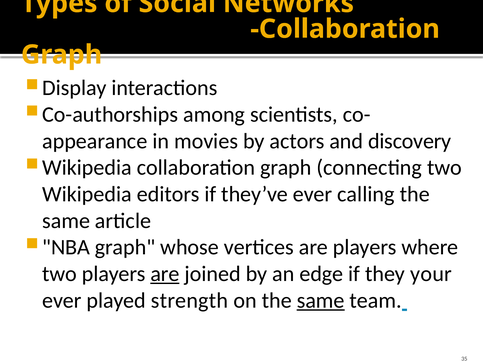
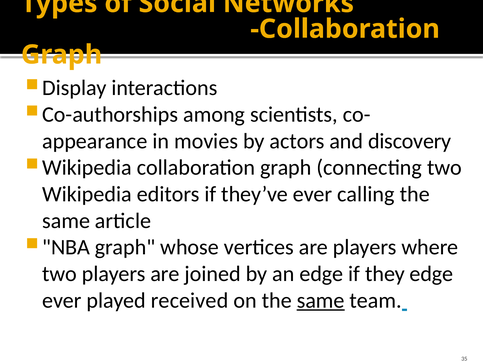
are at (165, 274) underline: present -> none
they your: your -> edge
strength: strength -> received
